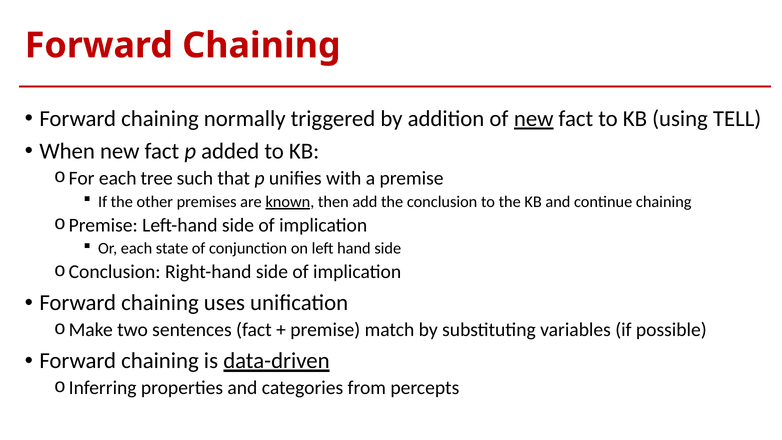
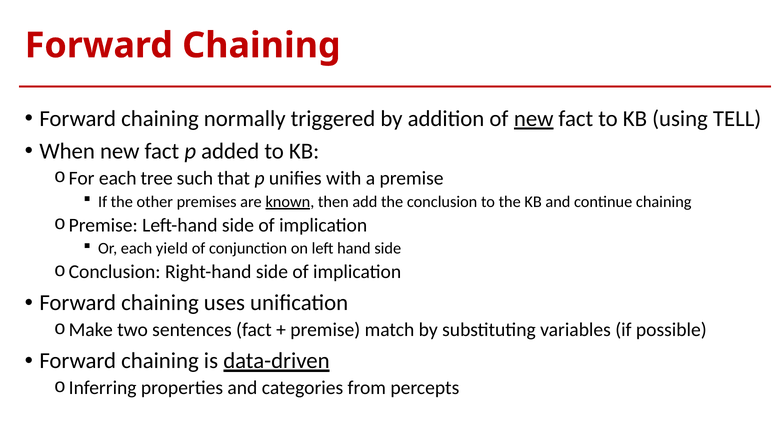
state: state -> yield
